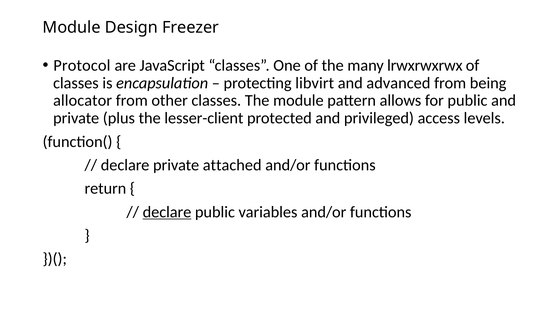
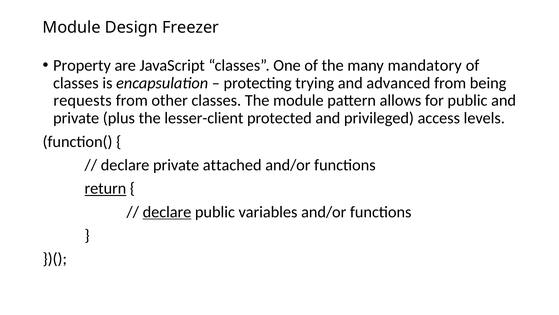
Protocol: Protocol -> Property
lrwxrwxrwx: lrwxrwxrwx -> mandatory
libvirt: libvirt -> trying
allocator: allocator -> requests
return underline: none -> present
